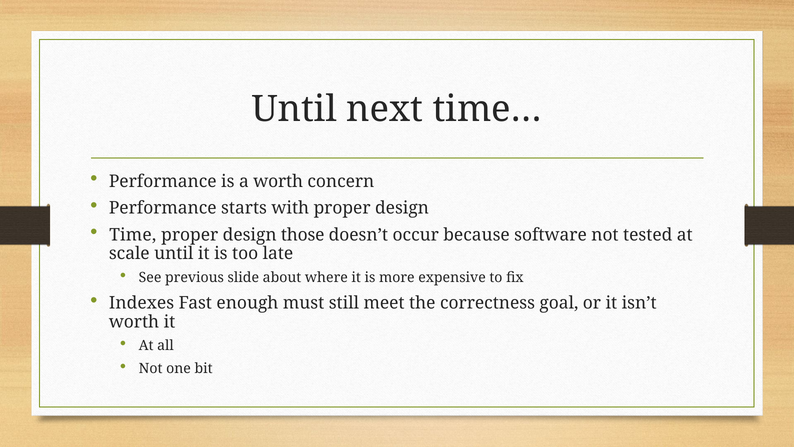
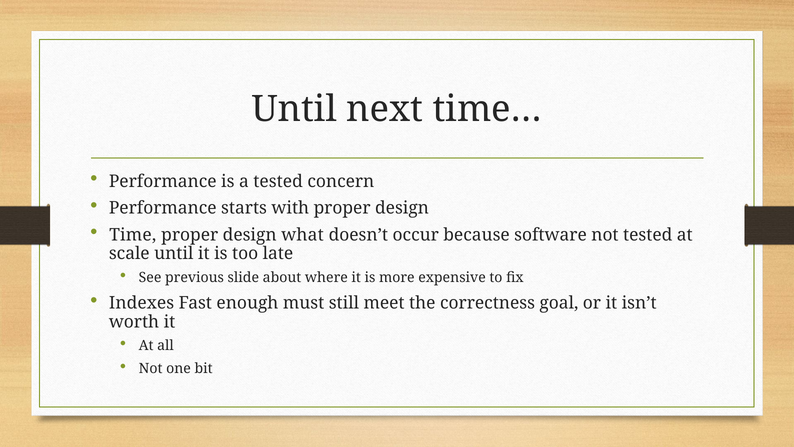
a worth: worth -> tested
those: those -> what
